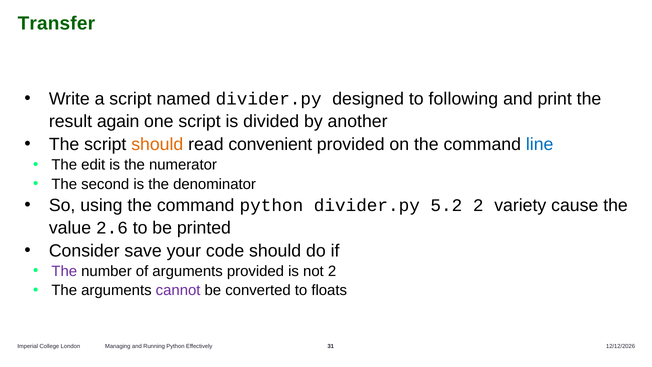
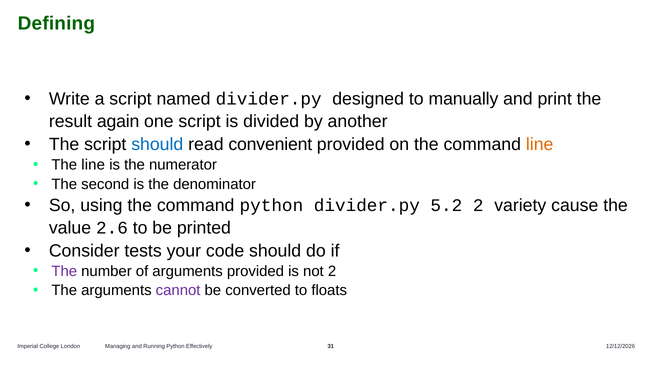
Transfer: Transfer -> Defining
following: following -> manually
should at (157, 144) colour: orange -> blue
line at (540, 144) colour: blue -> orange
The edit: edit -> line
save: save -> tests
